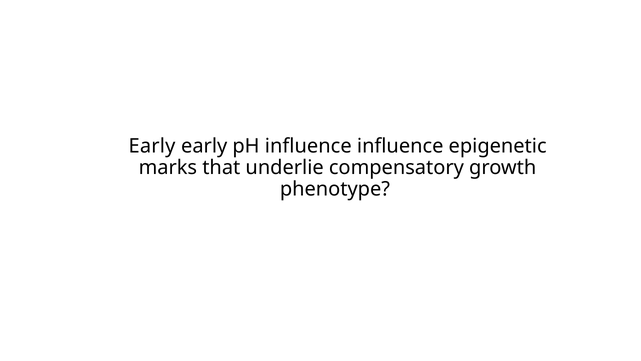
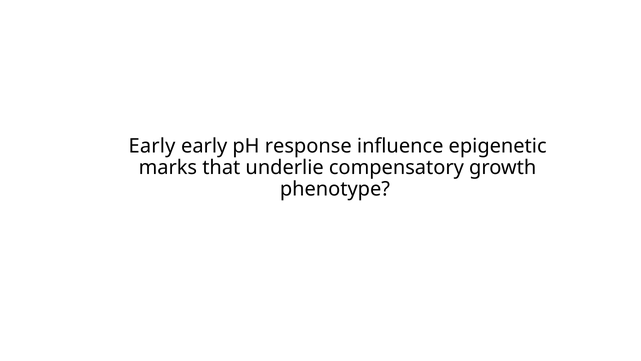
pH influence: influence -> response
